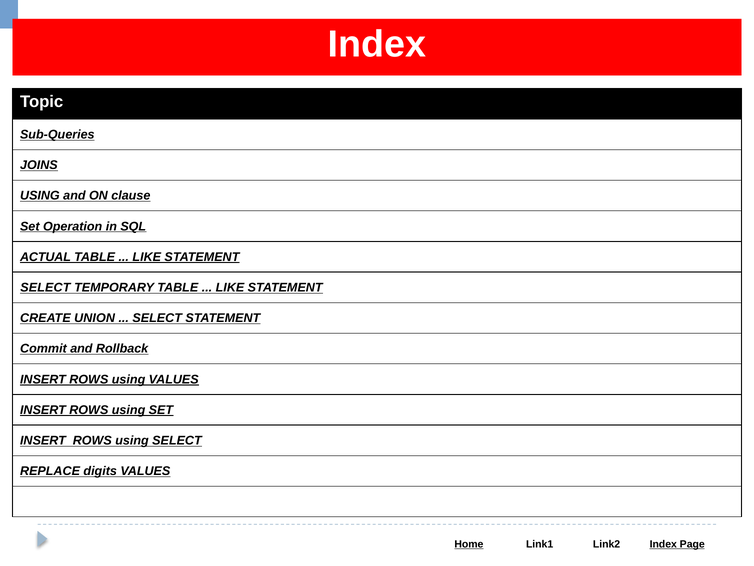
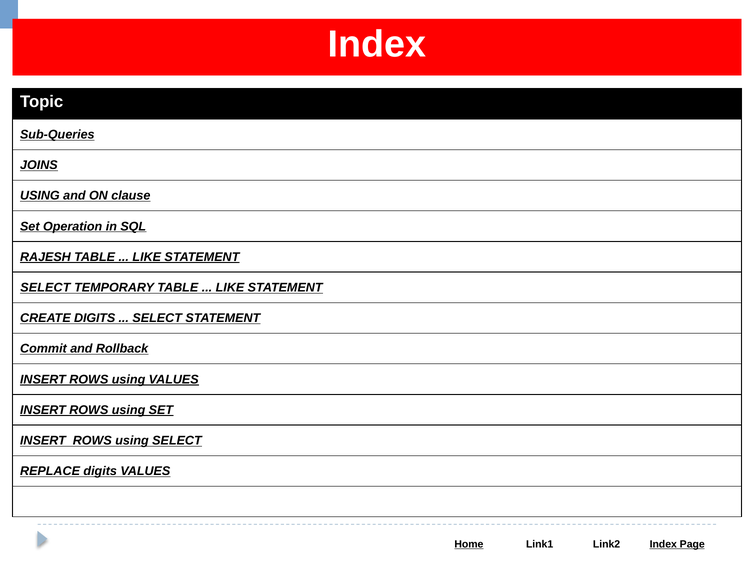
ACTUAL: ACTUAL -> RAJESH
CREATE UNION: UNION -> DIGITS
